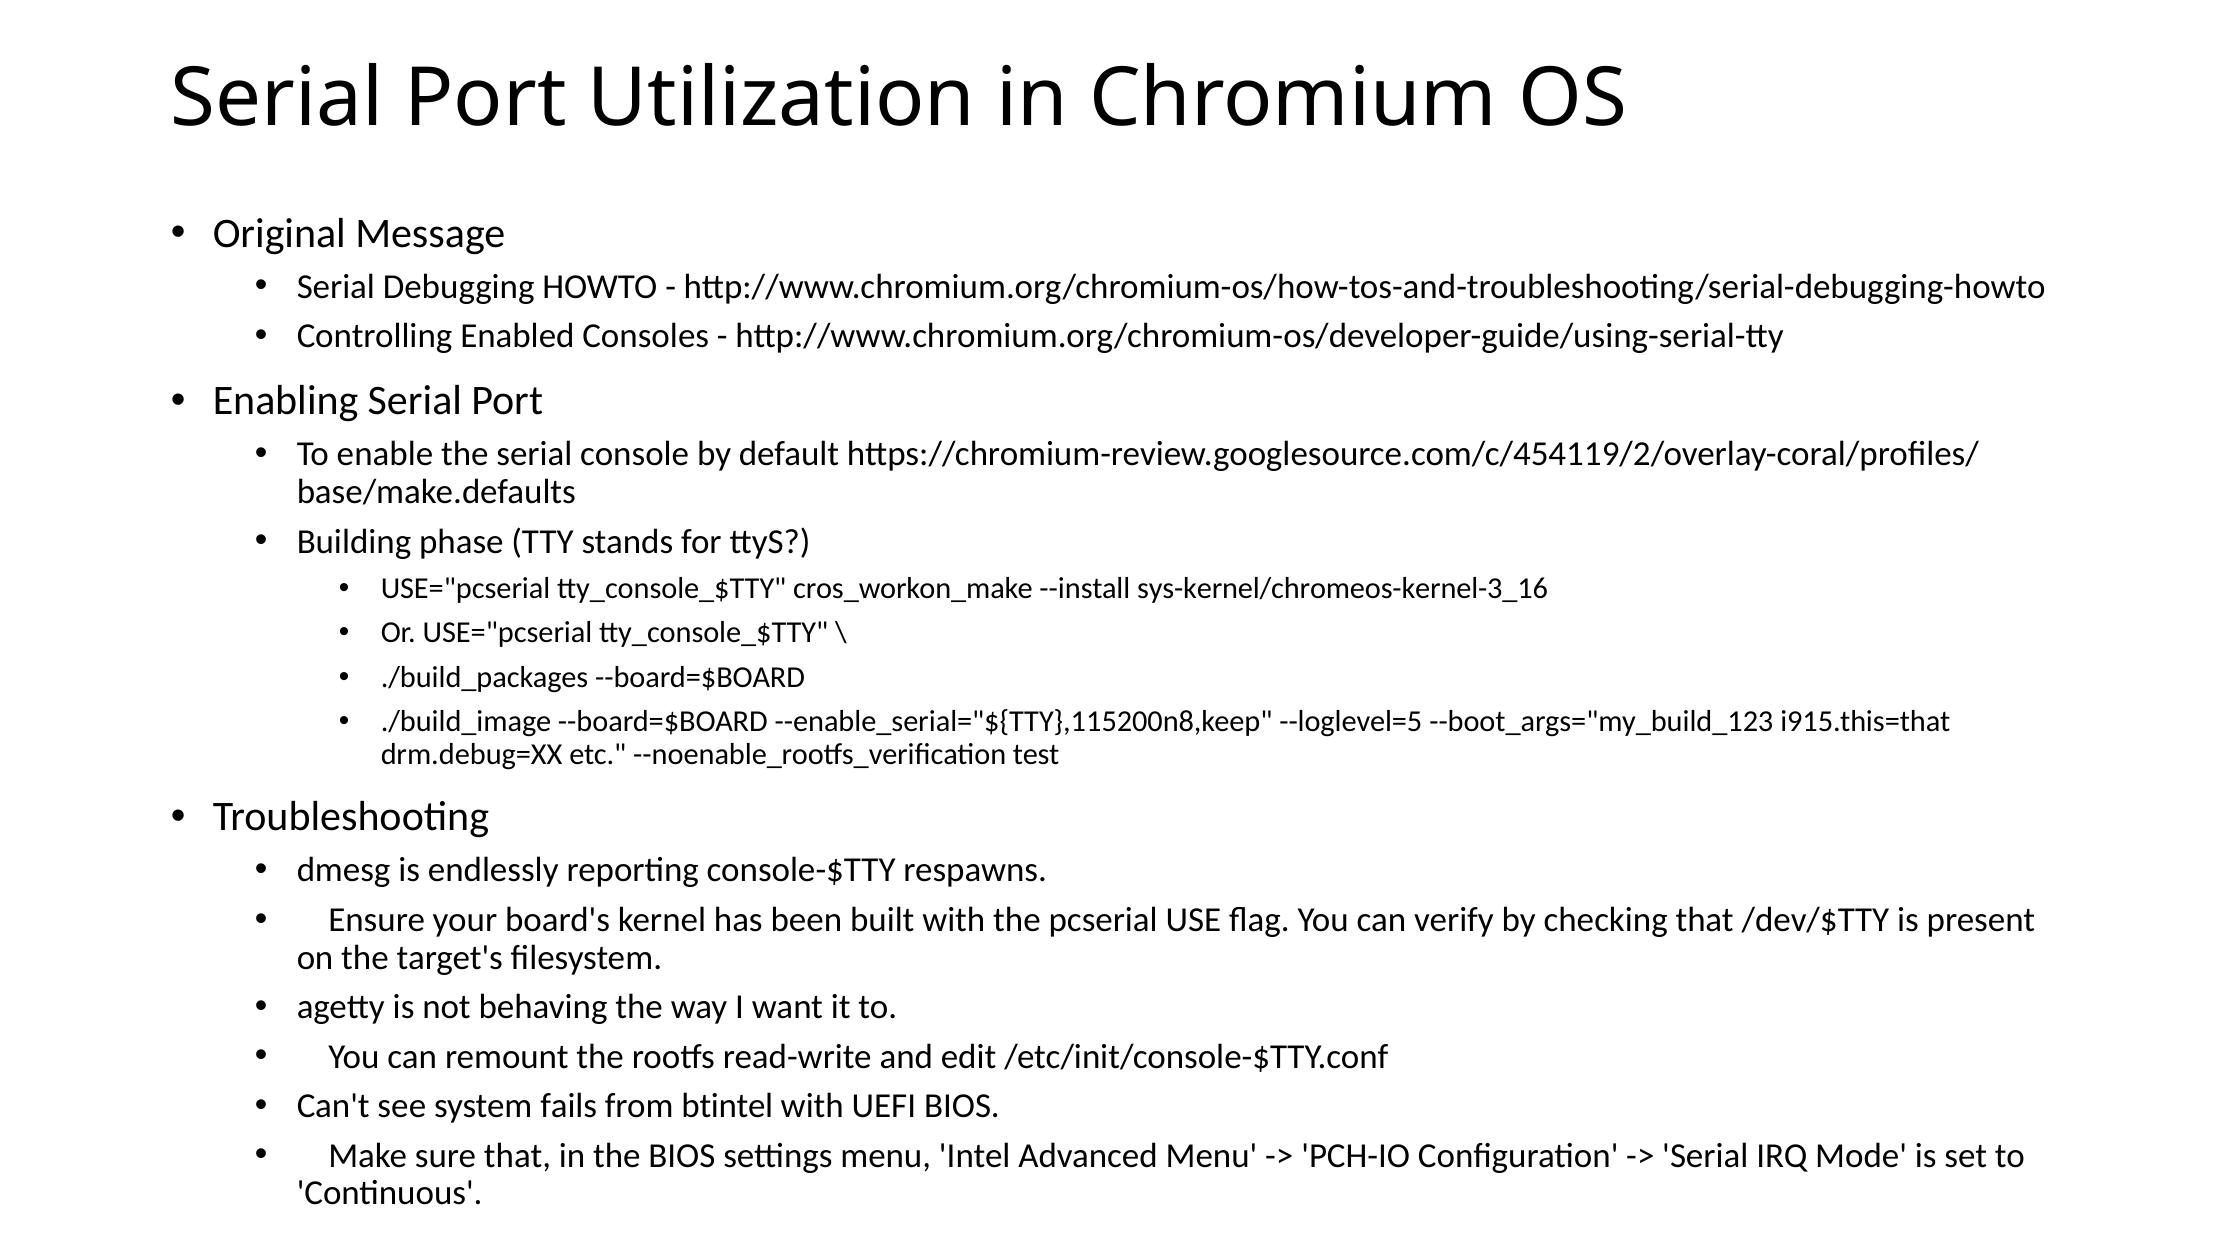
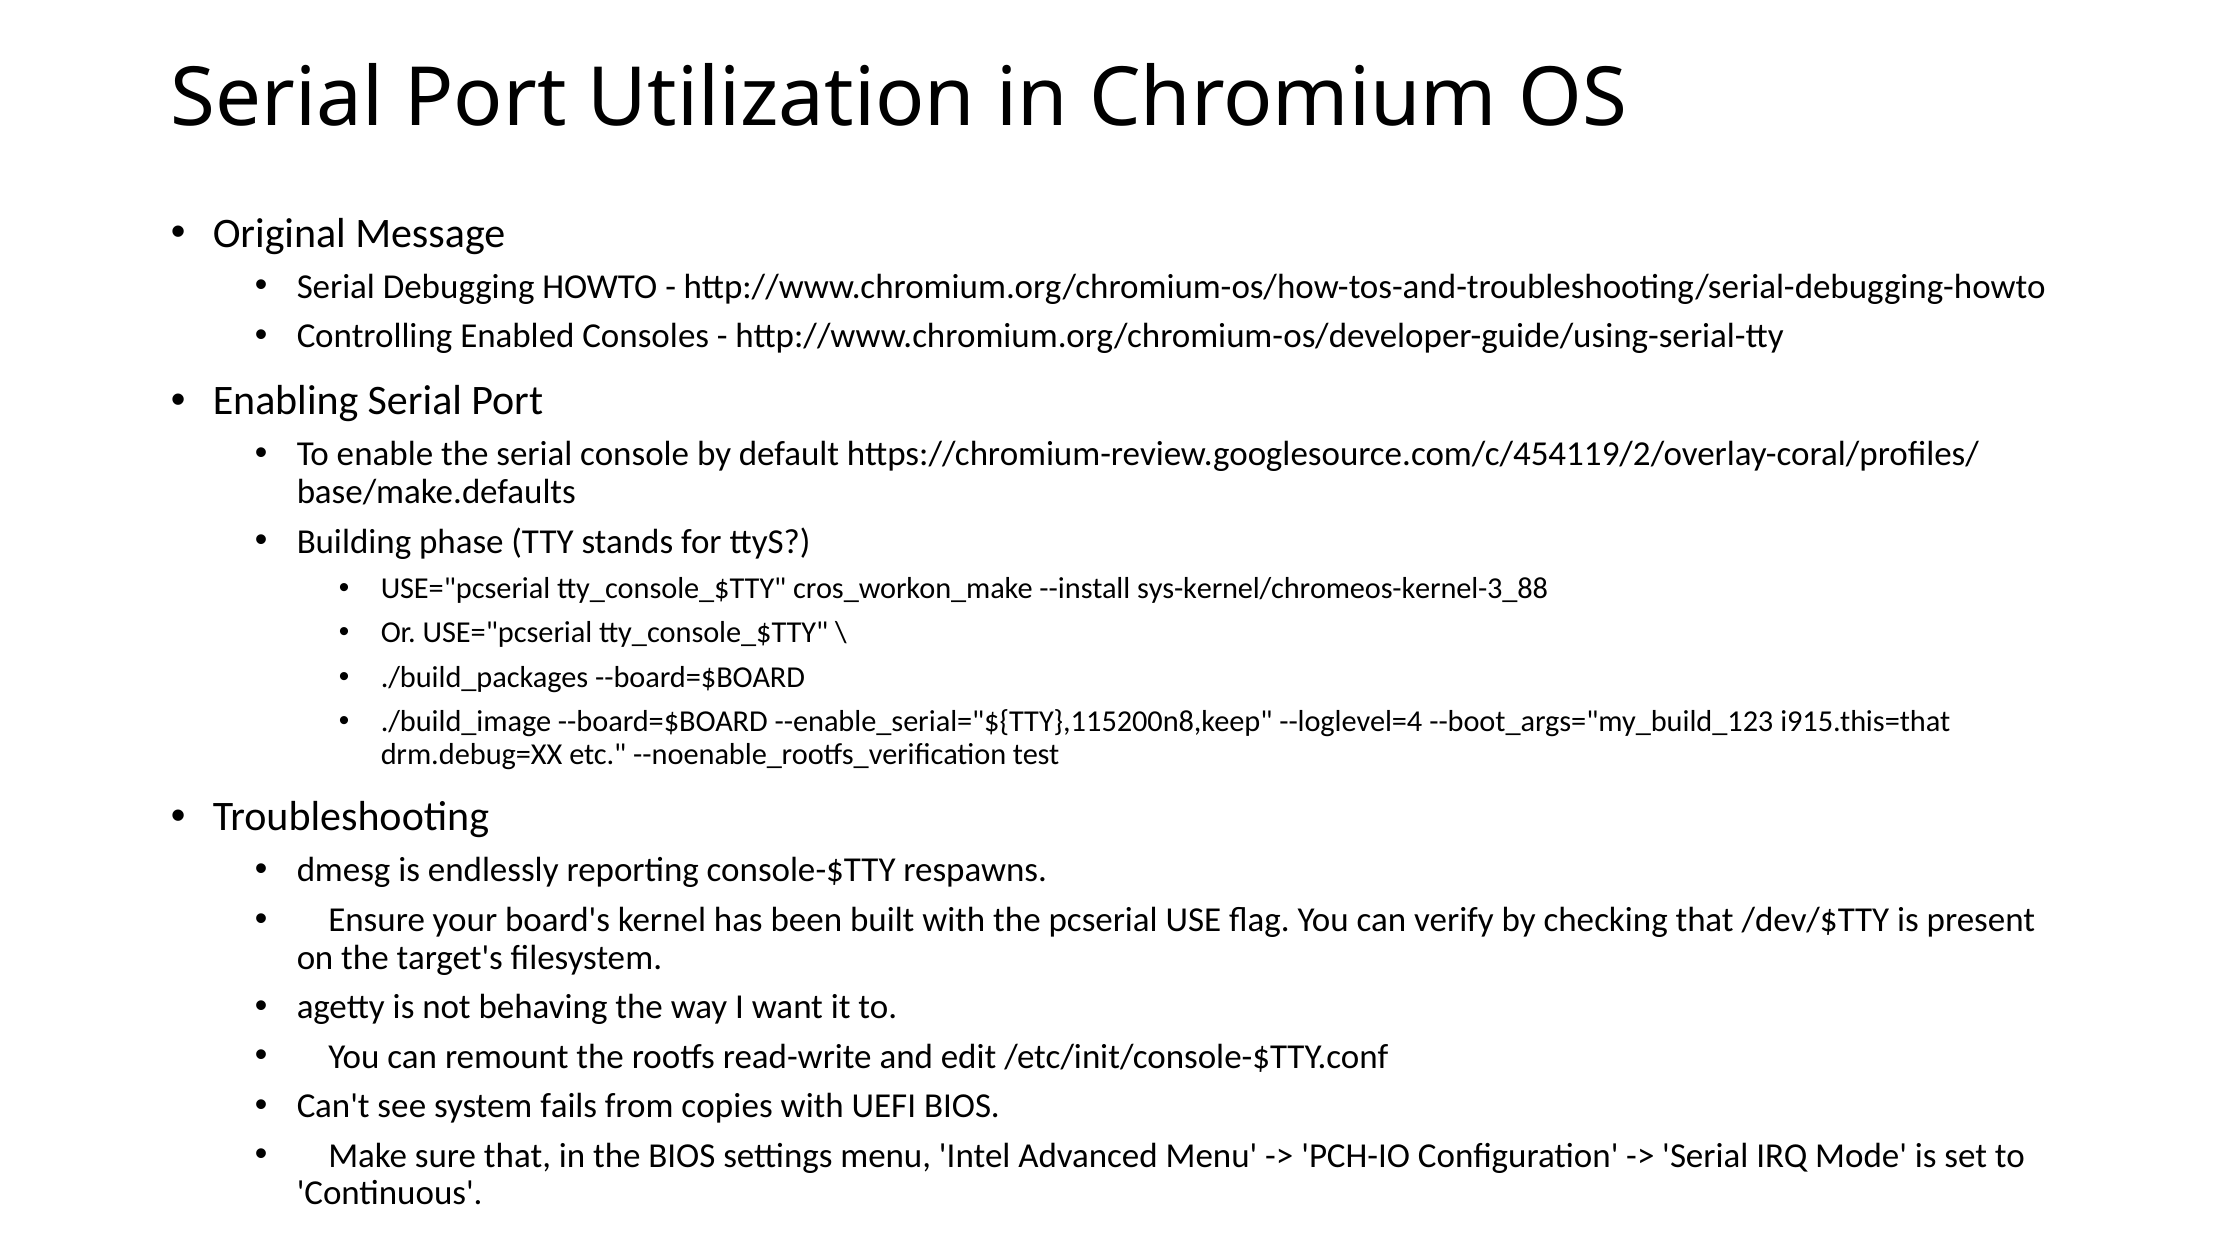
sys-kernel/chromeos-kernel-3_16: sys-kernel/chromeos-kernel-3_16 -> sys-kernel/chromeos-kernel-3_88
--loglevel=5: --loglevel=5 -> --loglevel=4
btintel: btintel -> copies
